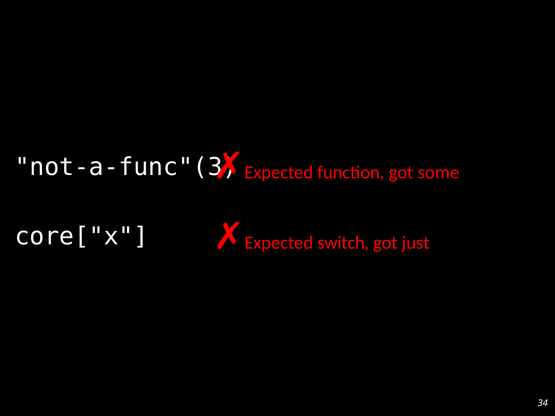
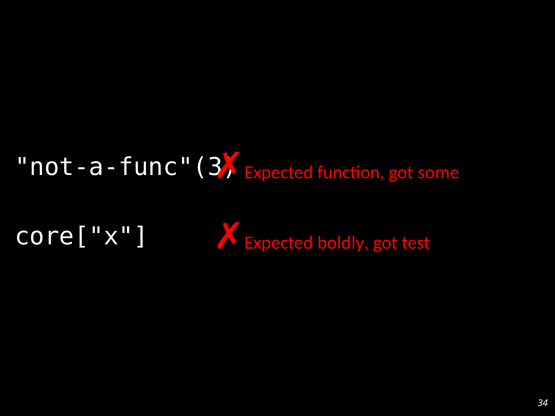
switch: switch -> boldly
just: just -> test
